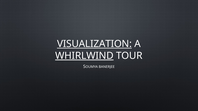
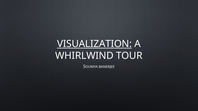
WHIRLWIND underline: present -> none
